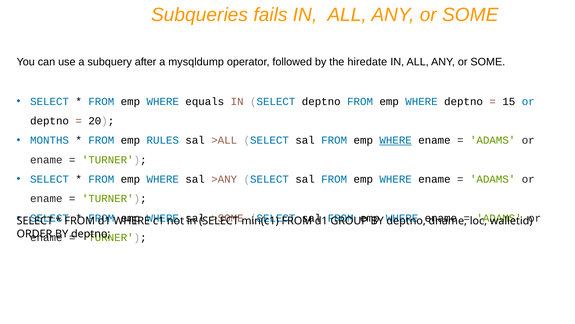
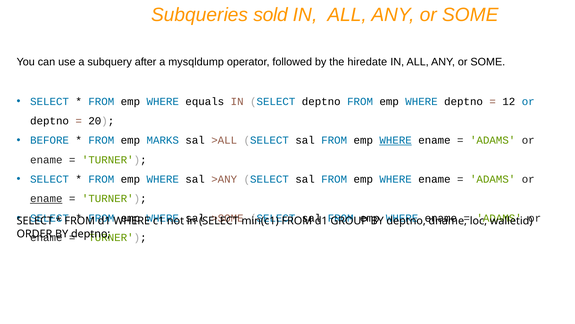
fails: fails -> sold
15: 15 -> 12
MONTHS: MONTHS -> BEFORE
RULES: RULES -> MARKS
ename at (46, 198) underline: none -> present
